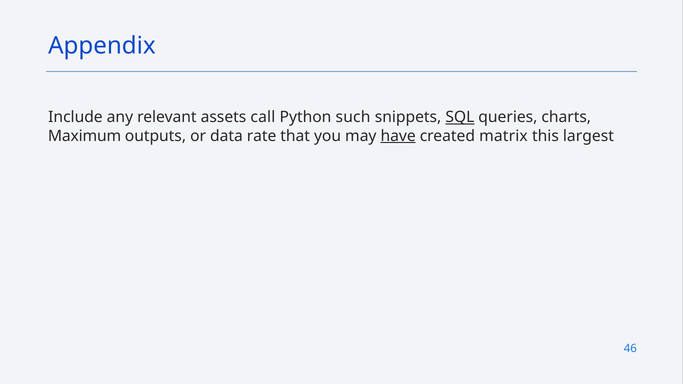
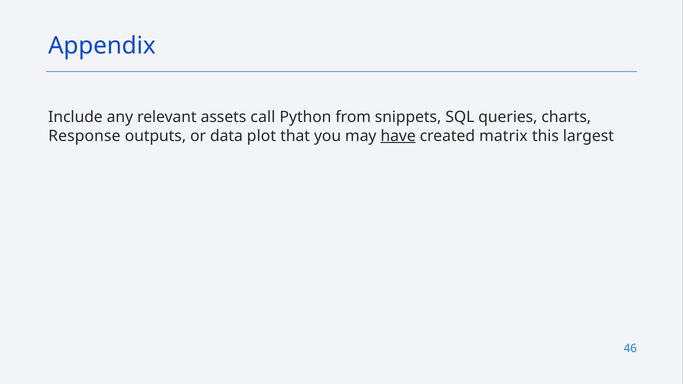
such: such -> from
SQL underline: present -> none
Maximum: Maximum -> Response
rate: rate -> plot
